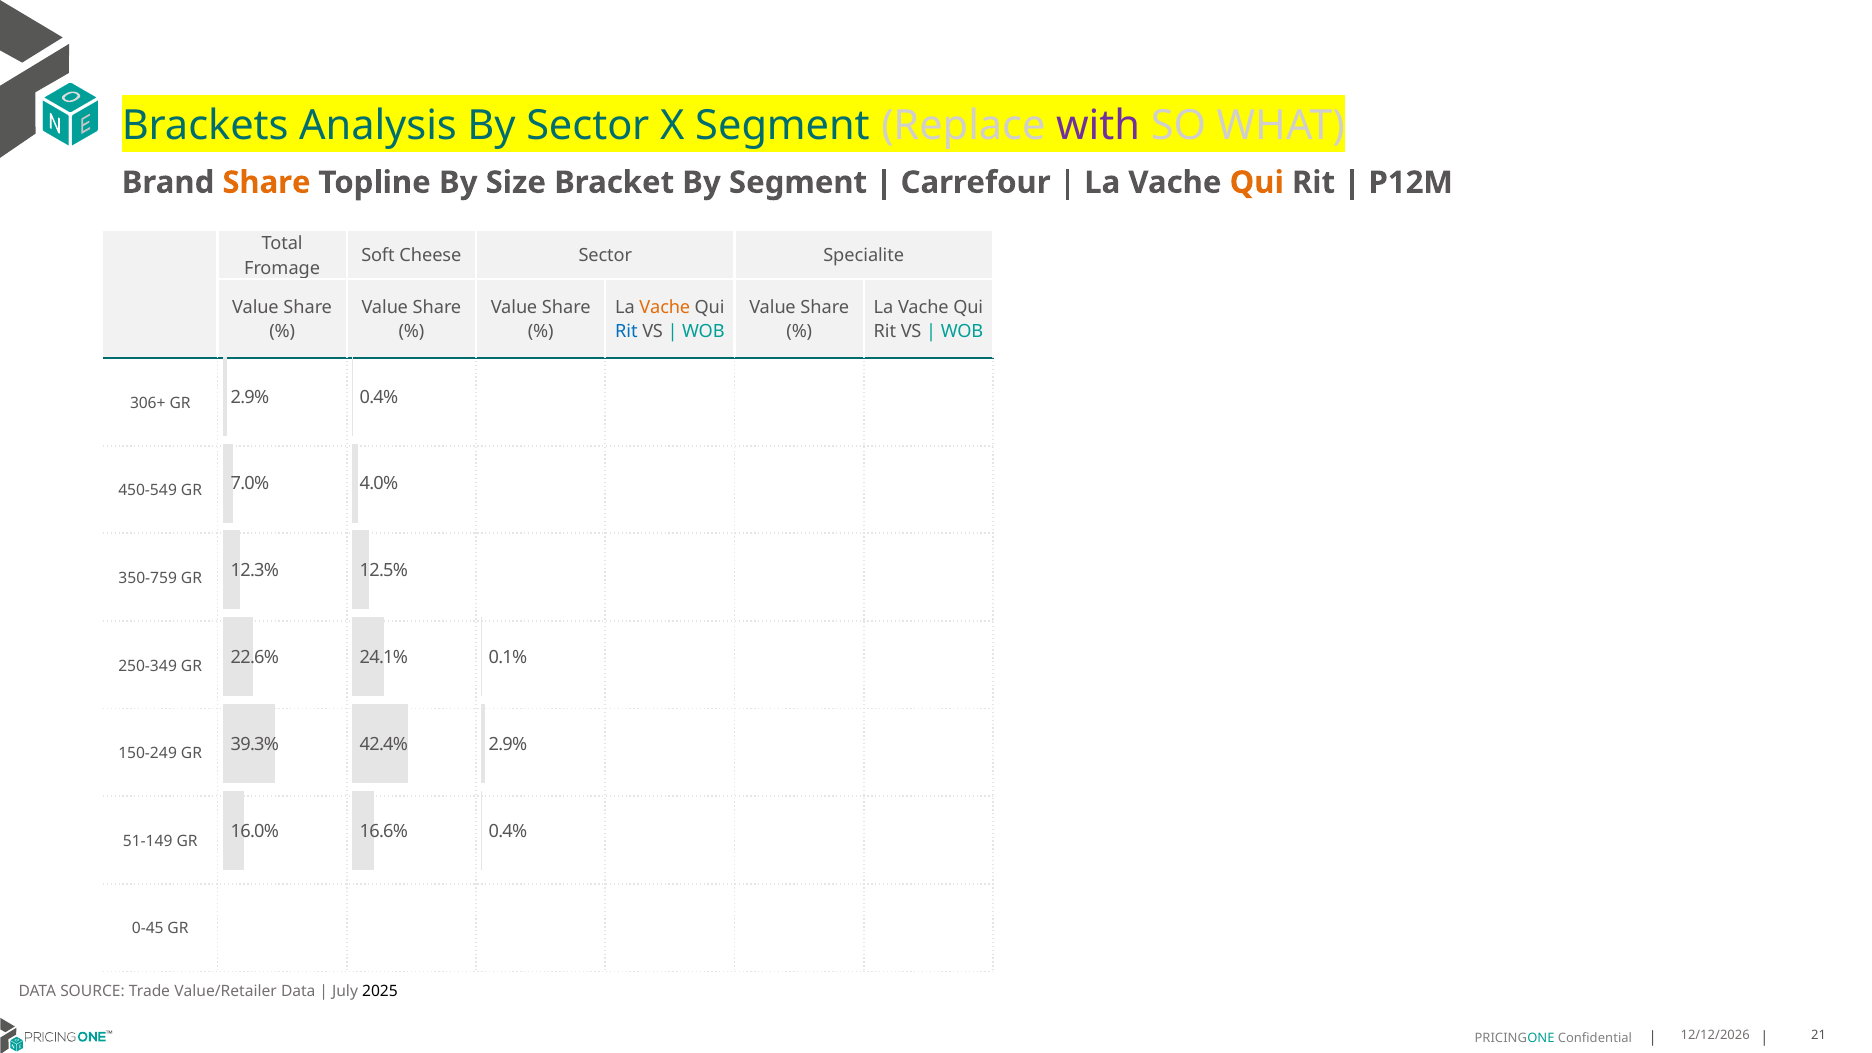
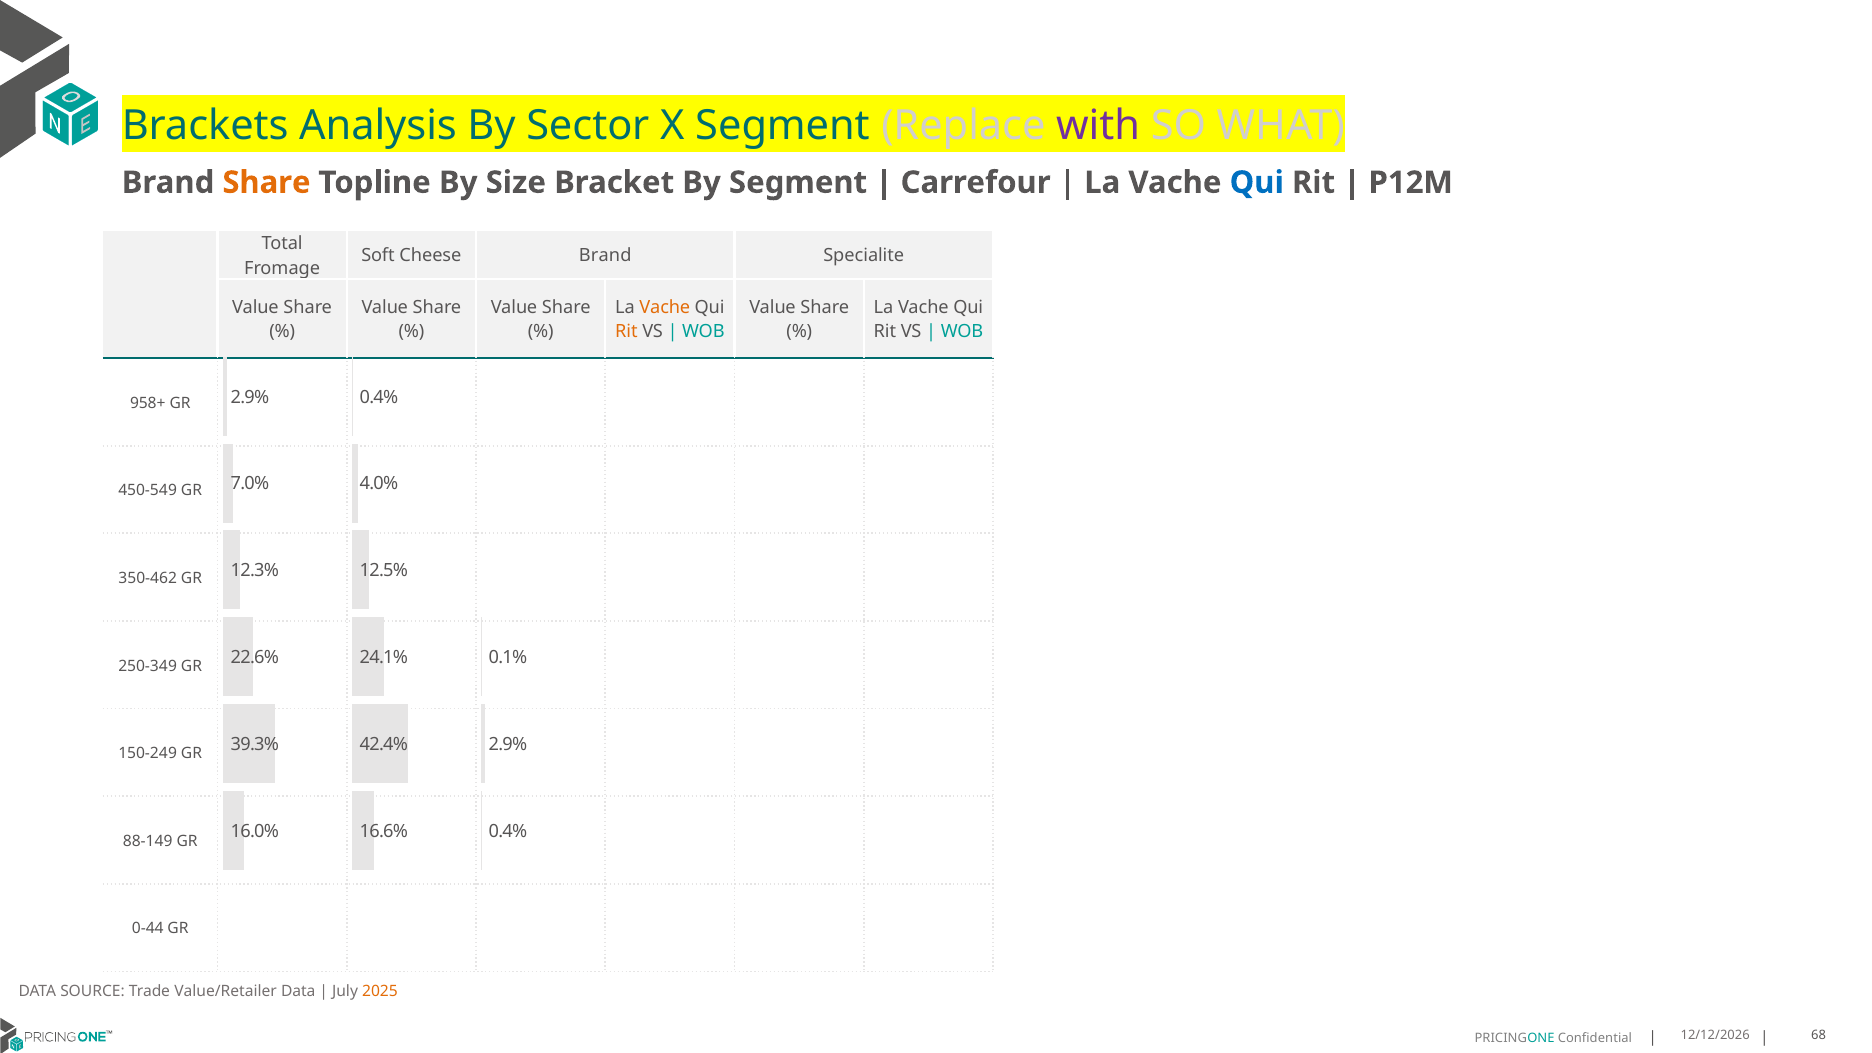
Qui at (1257, 183) colour: orange -> blue
Cheese Sector: Sector -> Brand
Rit at (626, 332) colour: blue -> orange
306+: 306+ -> 958+
350-759: 350-759 -> 350-462
51-149: 51-149 -> 88-149
0-45: 0-45 -> 0-44
2025 colour: black -> orange
21: 21 -> 68
